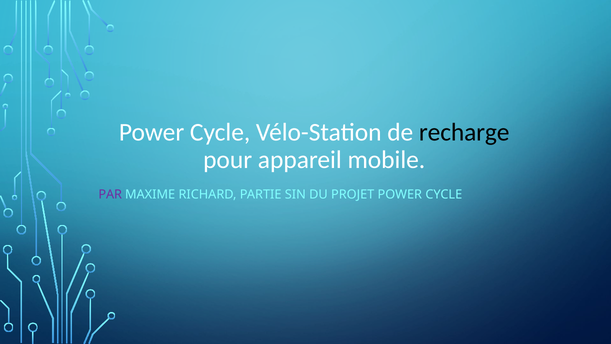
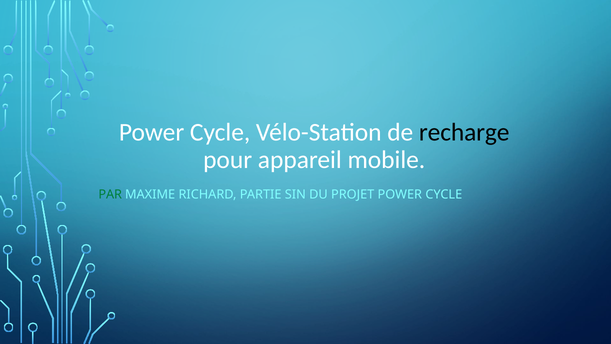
PAR colour: purple -> green
